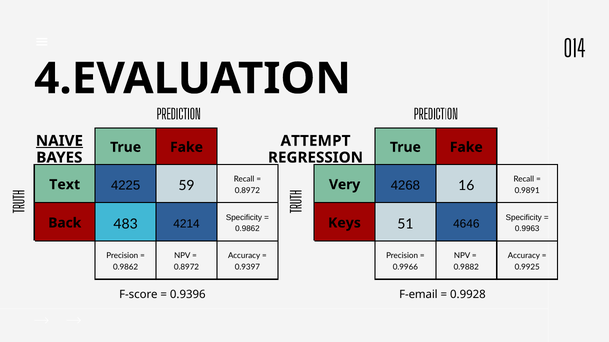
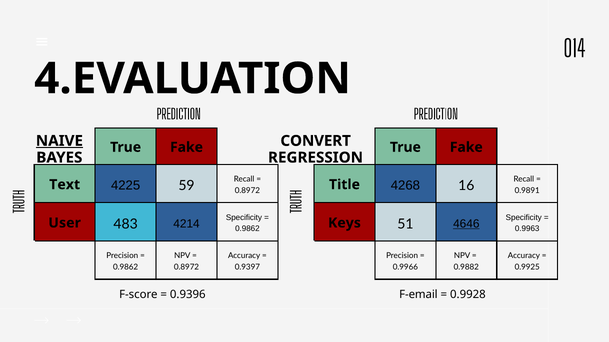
ATTEMPT: ATTEMPT -> CONVERT
Very: Very -> Title
Back: Back -> User
4646 underline: none -> present
